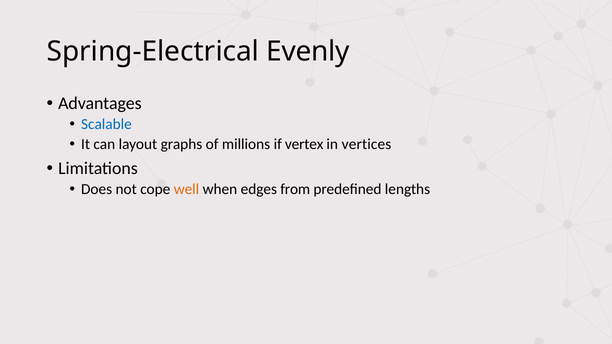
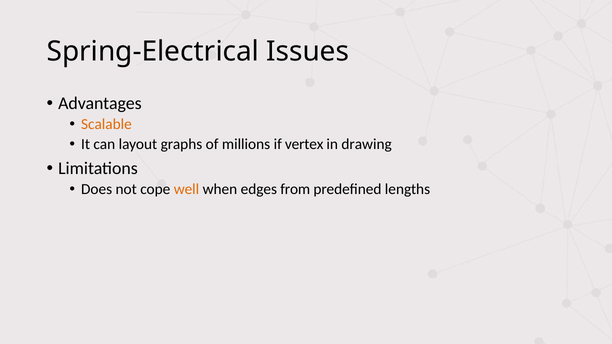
Evenly: Evenly -> Issues
Scalable colour: blue -> orange
vertices: vertices -> drawing
